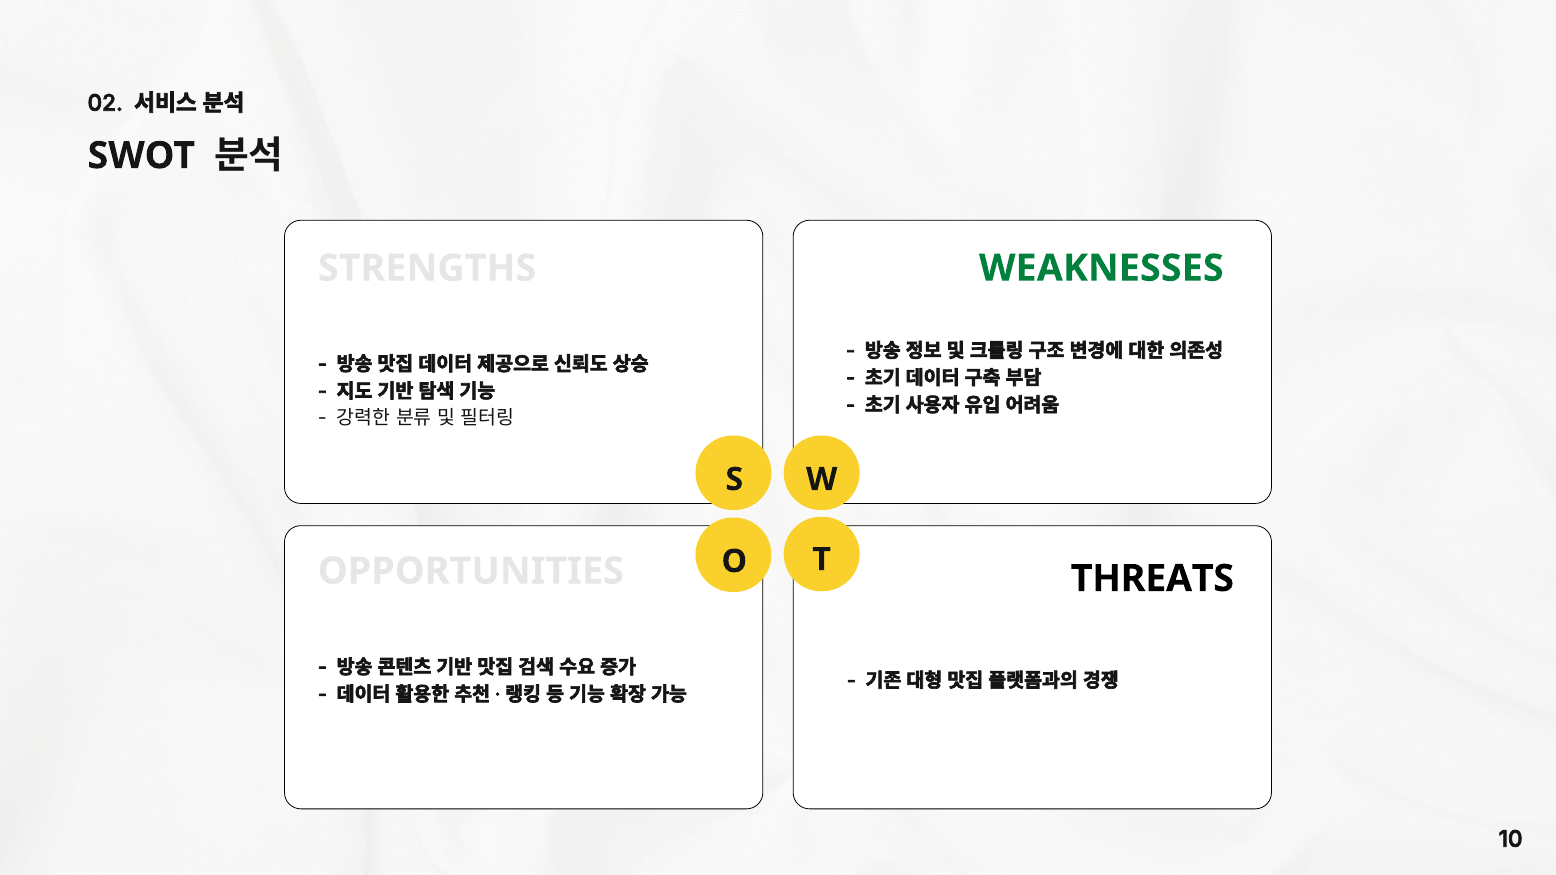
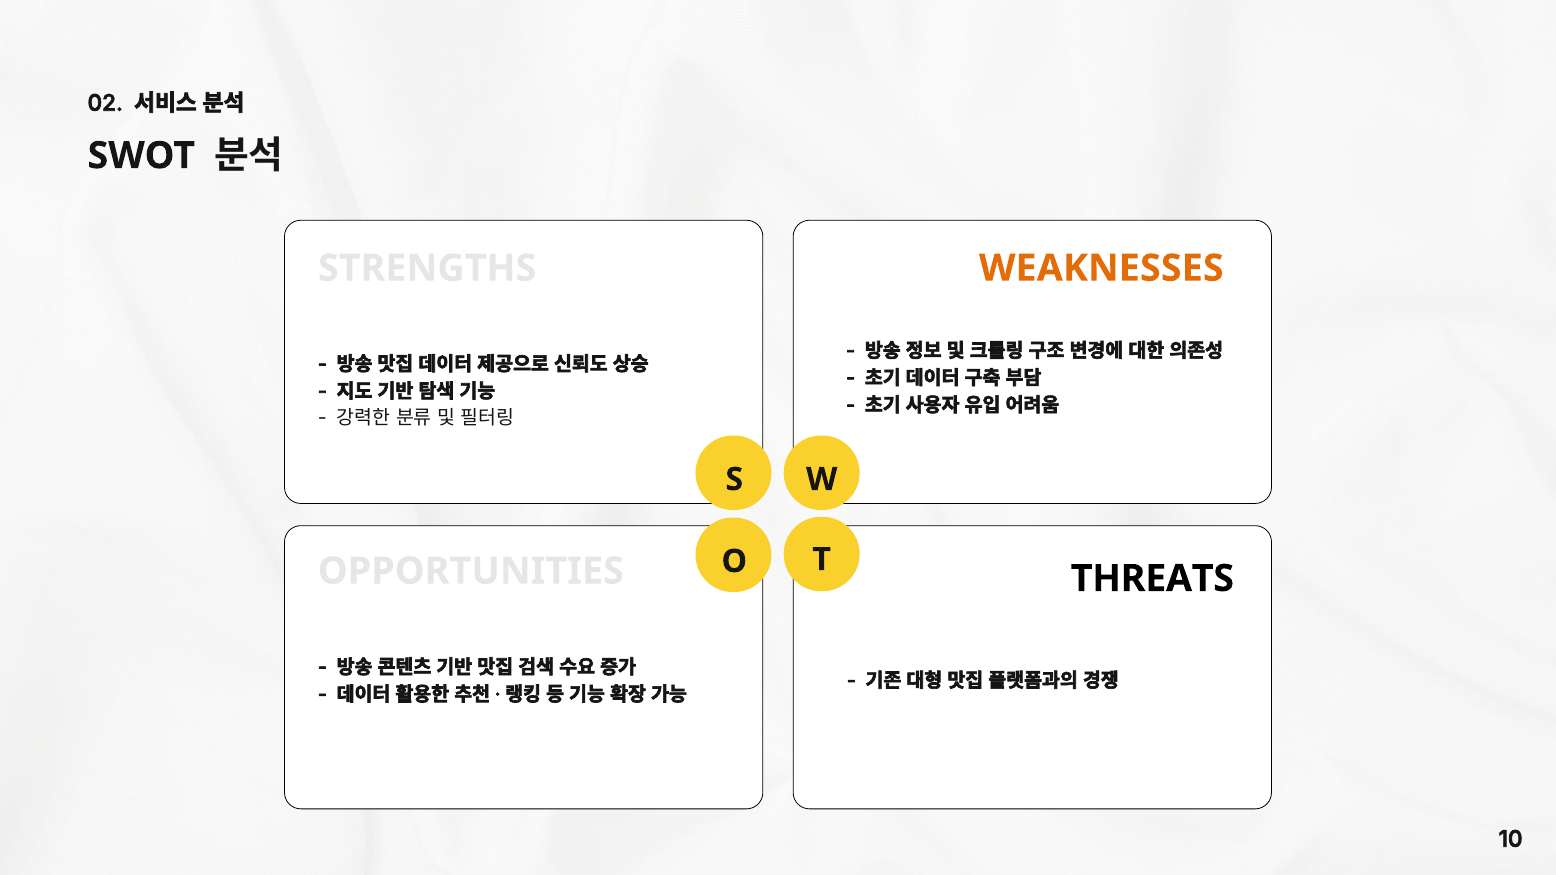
WEAKNESSES colour: green -> orange
